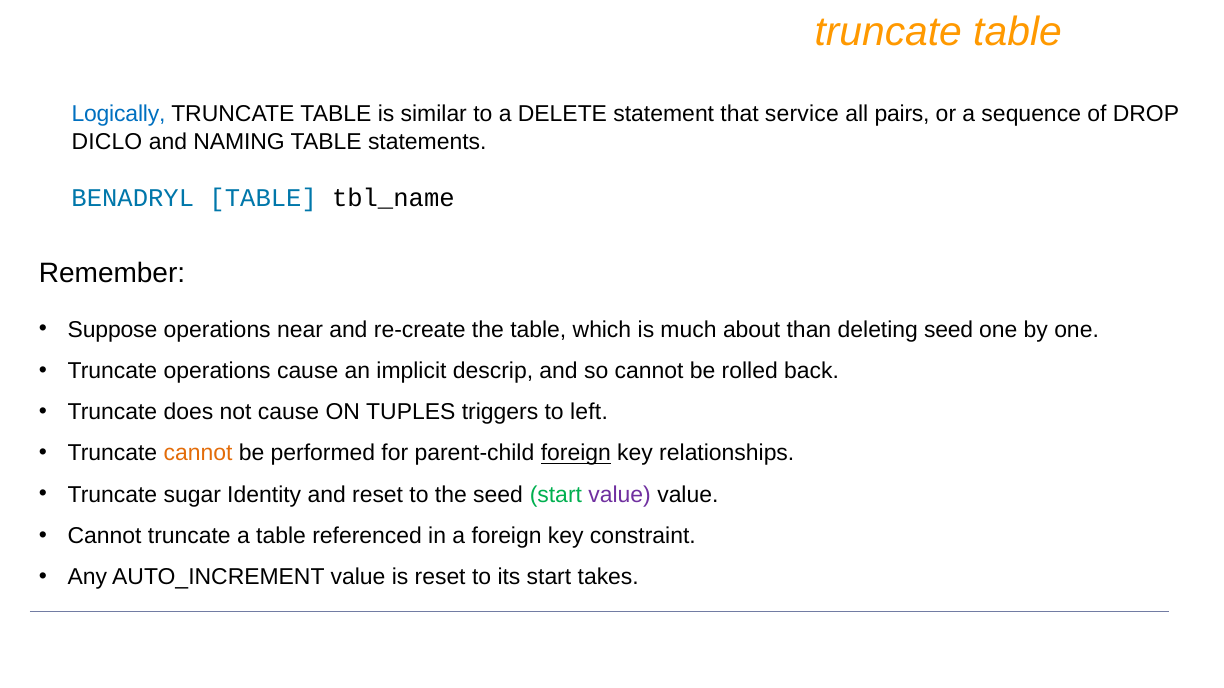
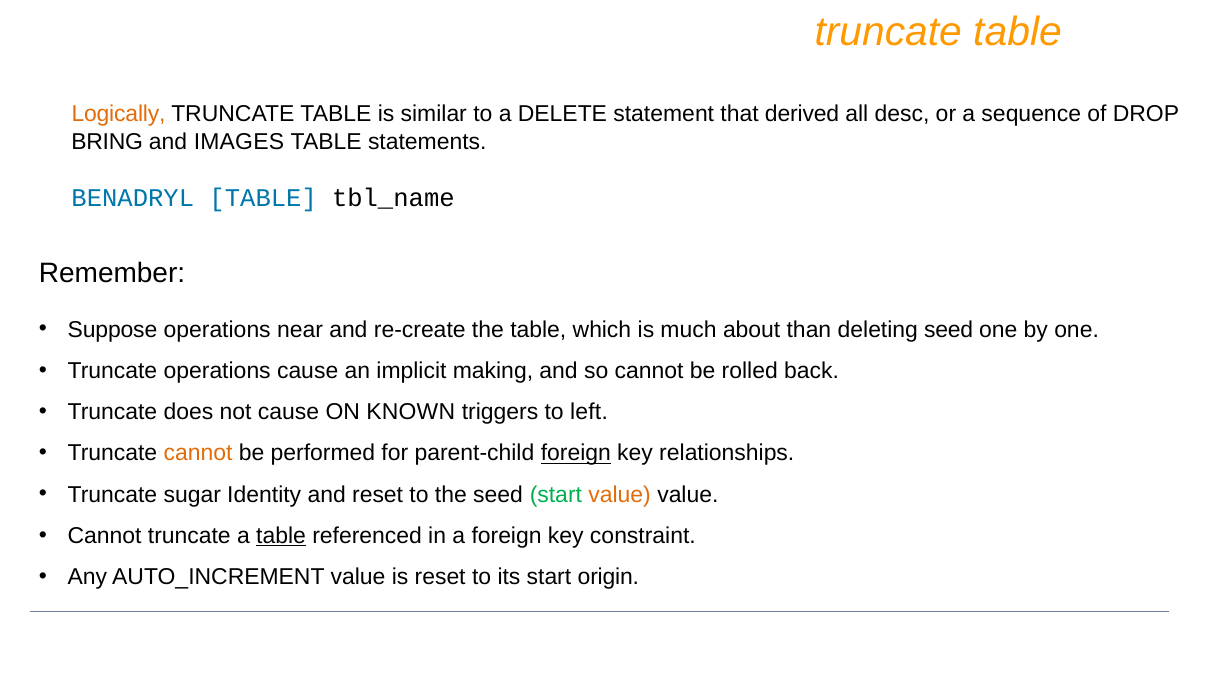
Logically colour: blue -> orange
service: service -> derived
pairs: pairs -> desc
DICLO: DICLO -> BRING
NAMING: NAMING -> IMAGES
descrip: descrip -> making
TUPLES: TUPLES -> KNOWN
value at (620, 495) colour: purple -> orange
table at (281, 536) underline: none -> present
takes: takes -> origin
